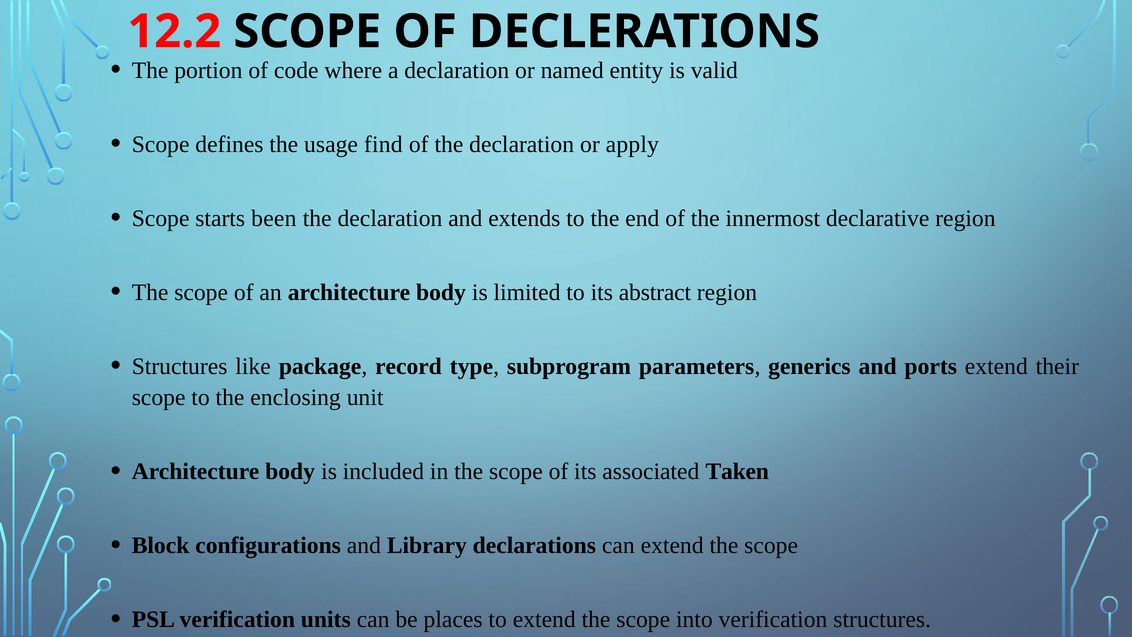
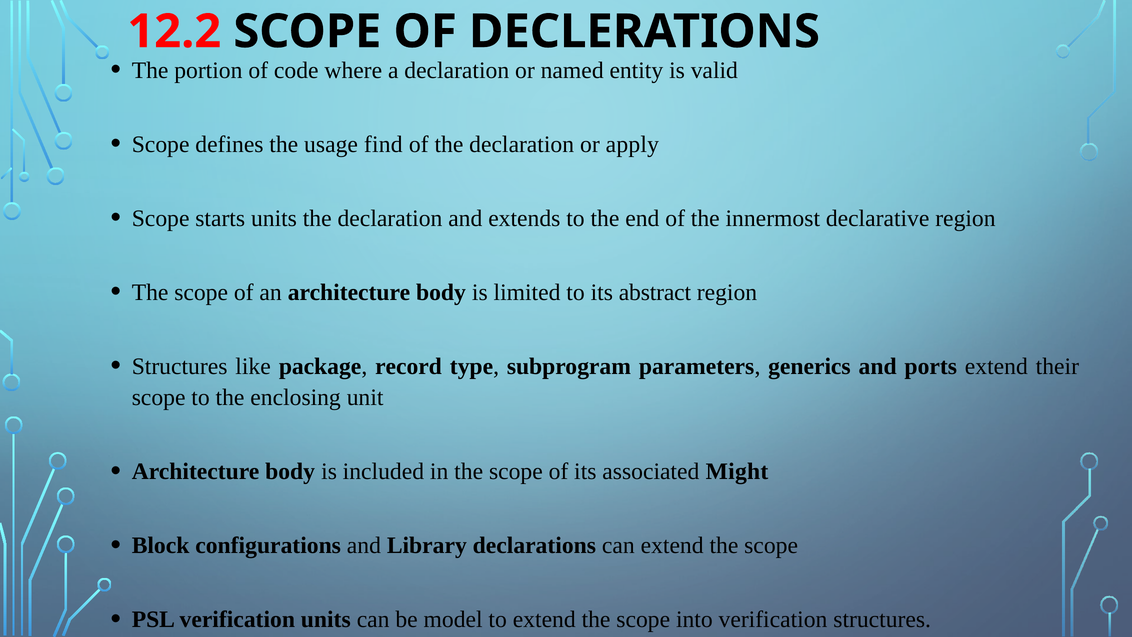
starts been: been -> units
Taken: Taken -> Might
places: places -> model
